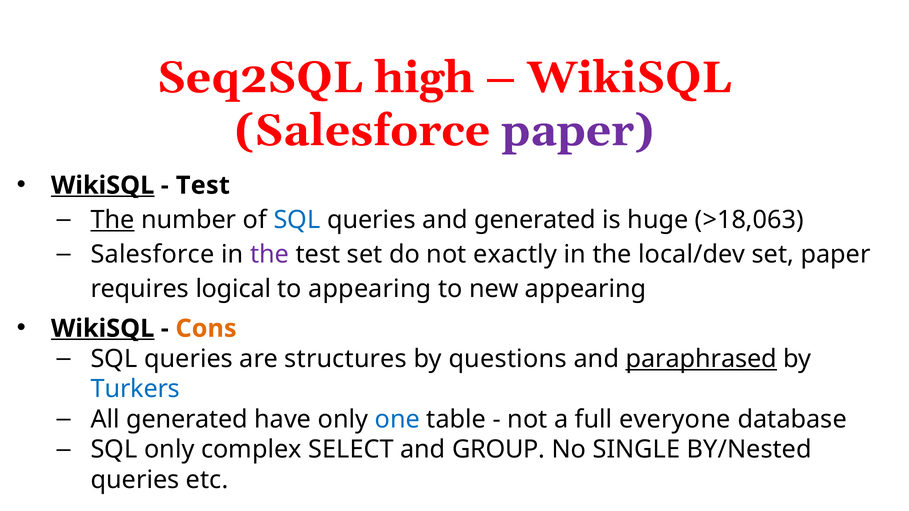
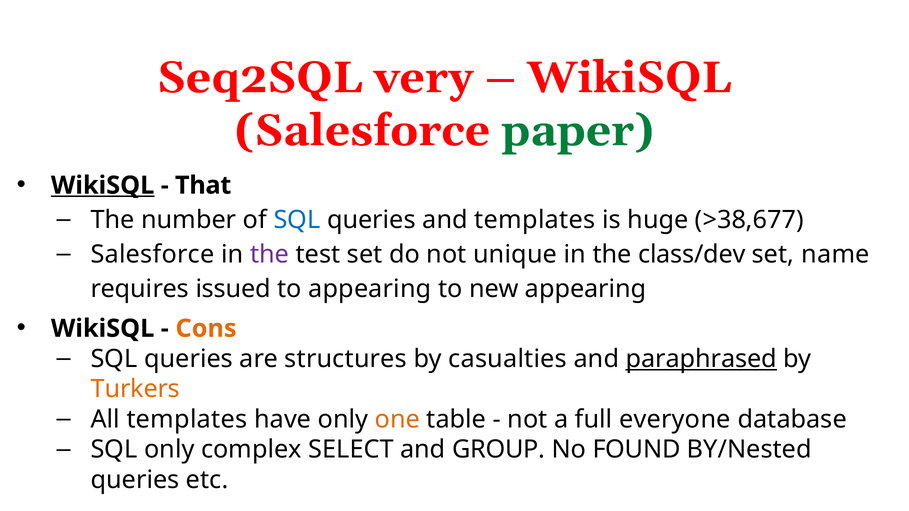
high: high -> very
paper at (578, 131) colour: purple -> green
Test at (203, 185): Test -> That
The at (113, 220) underline: present -> none
and generated: generated -> templates
>18,063: >18,063 -> >38,677
exactly: exactly -> unique
local/dev: local/dev -> class/dev
set paper: paper -> name
logical: logical -> issued
WikiSQL at (103, 329) underline: present -> none
questions: questions -> casualties
Turkers colour: blue -> orange
All generated: generated -> templates
one colour: blue -> orange
SINGLE: SINGLE -> FOUND
